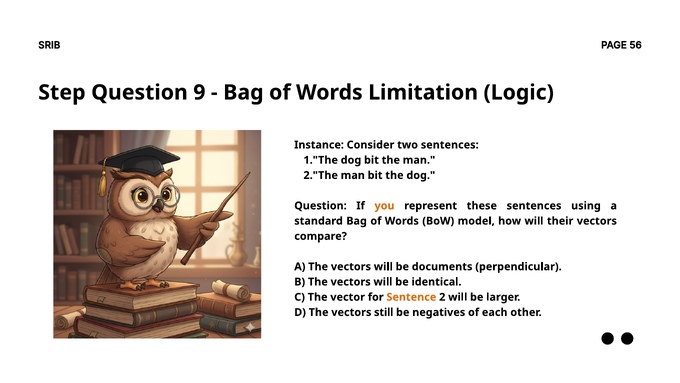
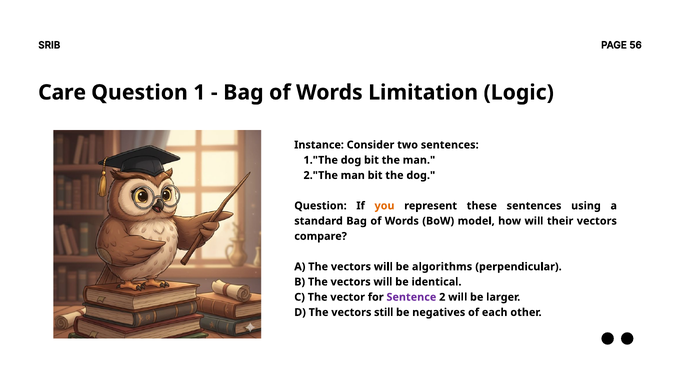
Step: Step -> Care
9: 9 -> 1
documents: documents -> algorithms
Sentence colour: orange -> purple
